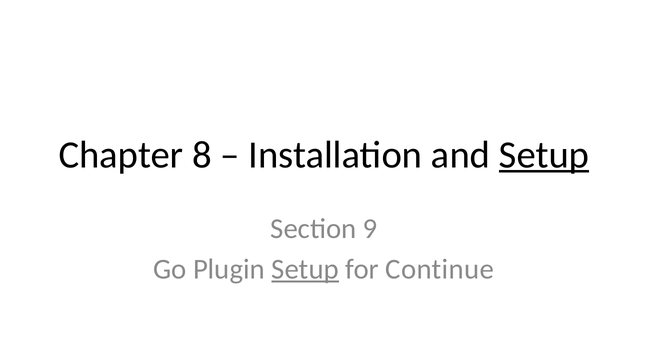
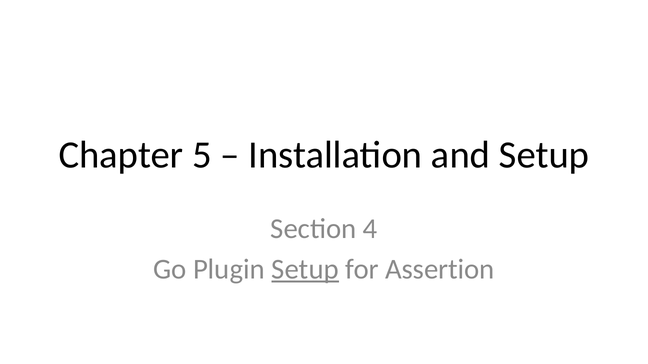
8: 8 -> 5
Setup at (544, 155) underline: present -> none
9: 9 -> 4
Continue: Continue -> Assertion
